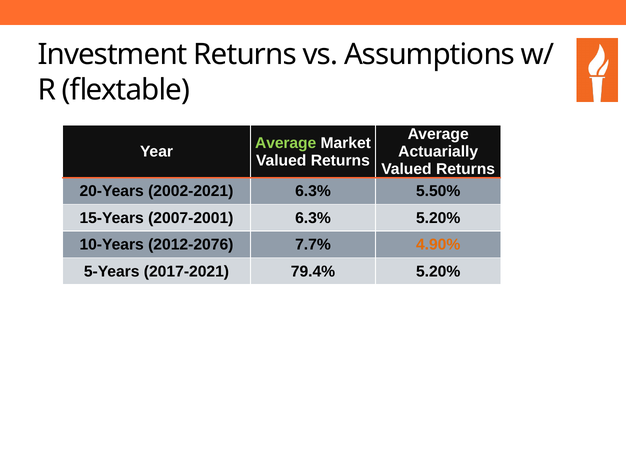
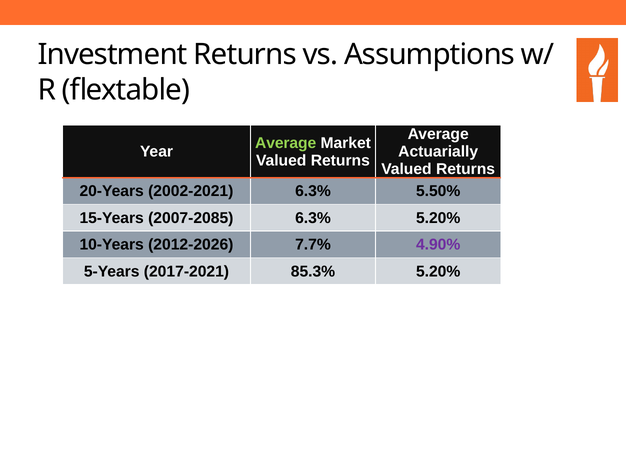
2007-2001: 2007-2001 -> 2007-2085
2012-2076: 2012-2076 -> 2012-2026
4.90% colour: orange -> purple
79.4%: 79.4% -> 85.3%
